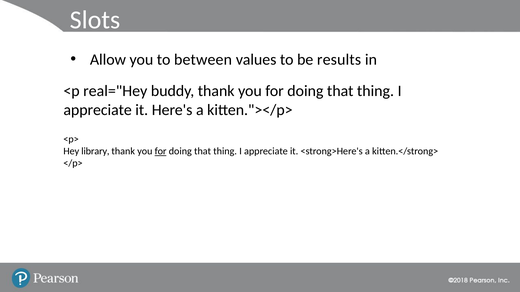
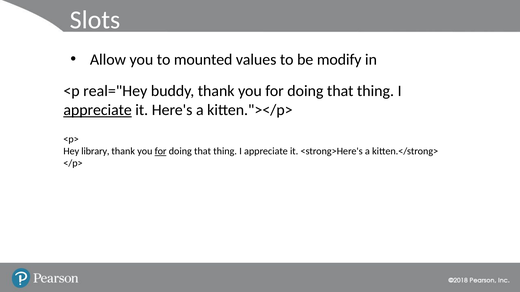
between: between -> mounted
results: results -> modify
appreciate at (98, 110) underline: none -> present
